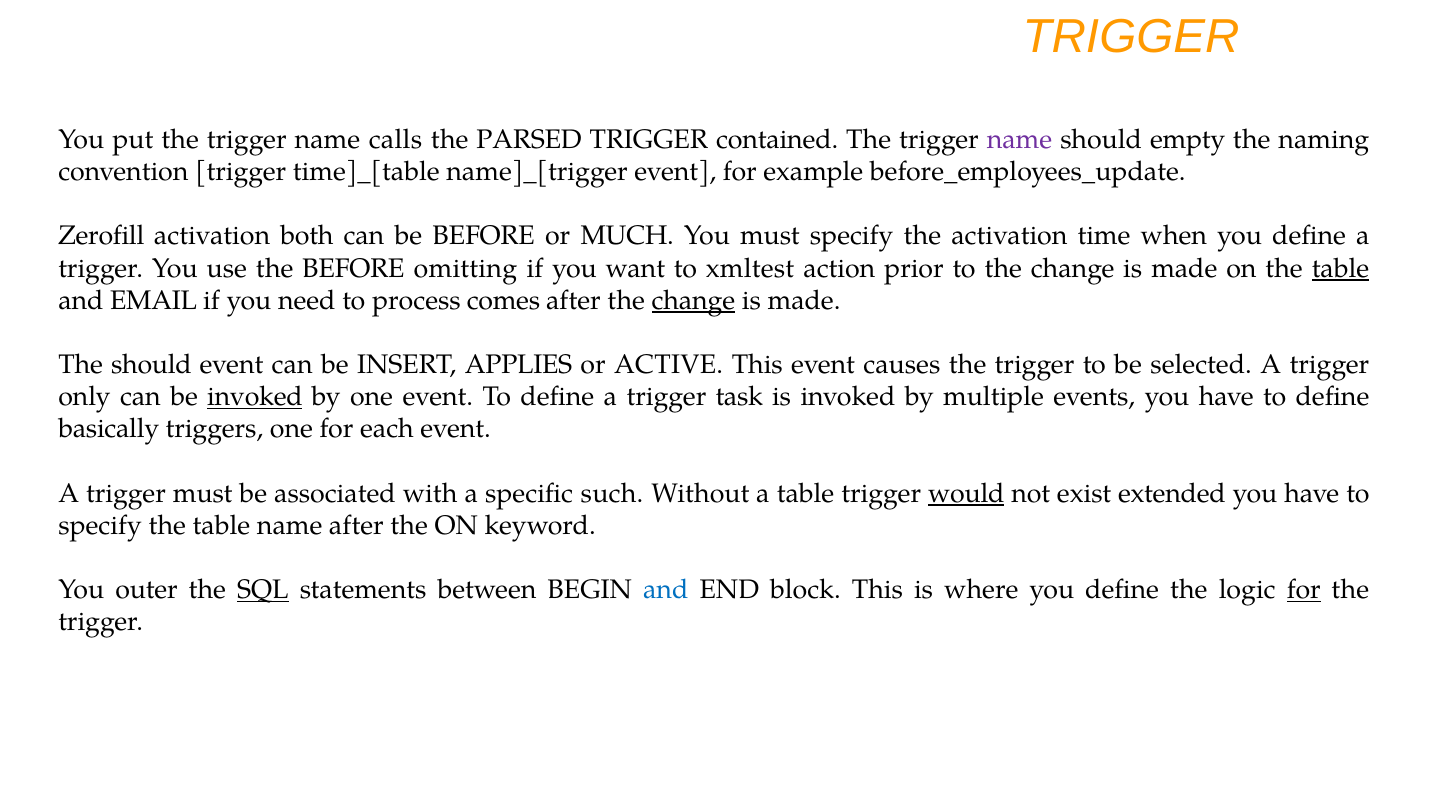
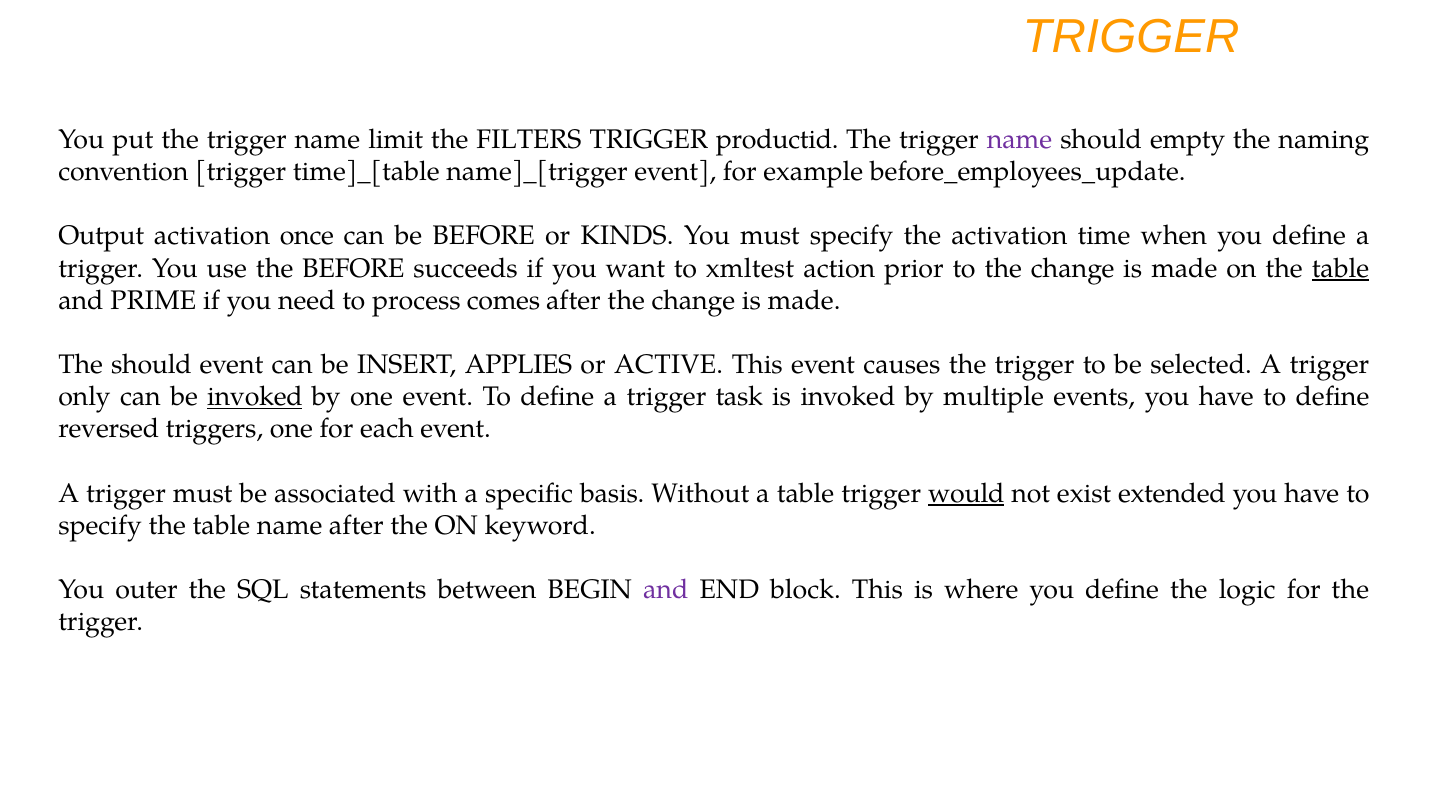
calls: calls -> limit
PARSED: PARSED -> FILTERS
contained: contained -> productid
Zerofill: Zerofill -> Output
both: both -> once
MUCH: MUCH -> KINDS
omitting: omitting -> succeeds
EMAIL: EMAIL -> PRIME
change at (693, 300) underline: present -> none
basically: basically -> reversed
such: such -> basis
SQL underline: present -> none
and at (666, 590) colour: blue -> purple
for at (1304, 590) underline: present -> none
